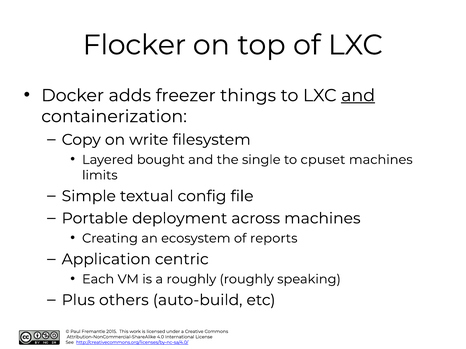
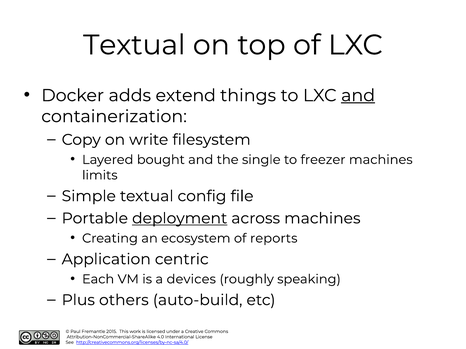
Flocker at (134, 45): Flocker -> Textual
freezer: freezer -> extend
cpuset: cpuset -> freezer
deployment underline: none -> present
a roughly: roughly -> devices
